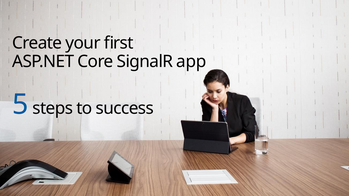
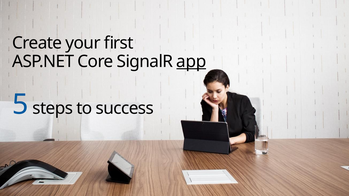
app underline: none -> present
